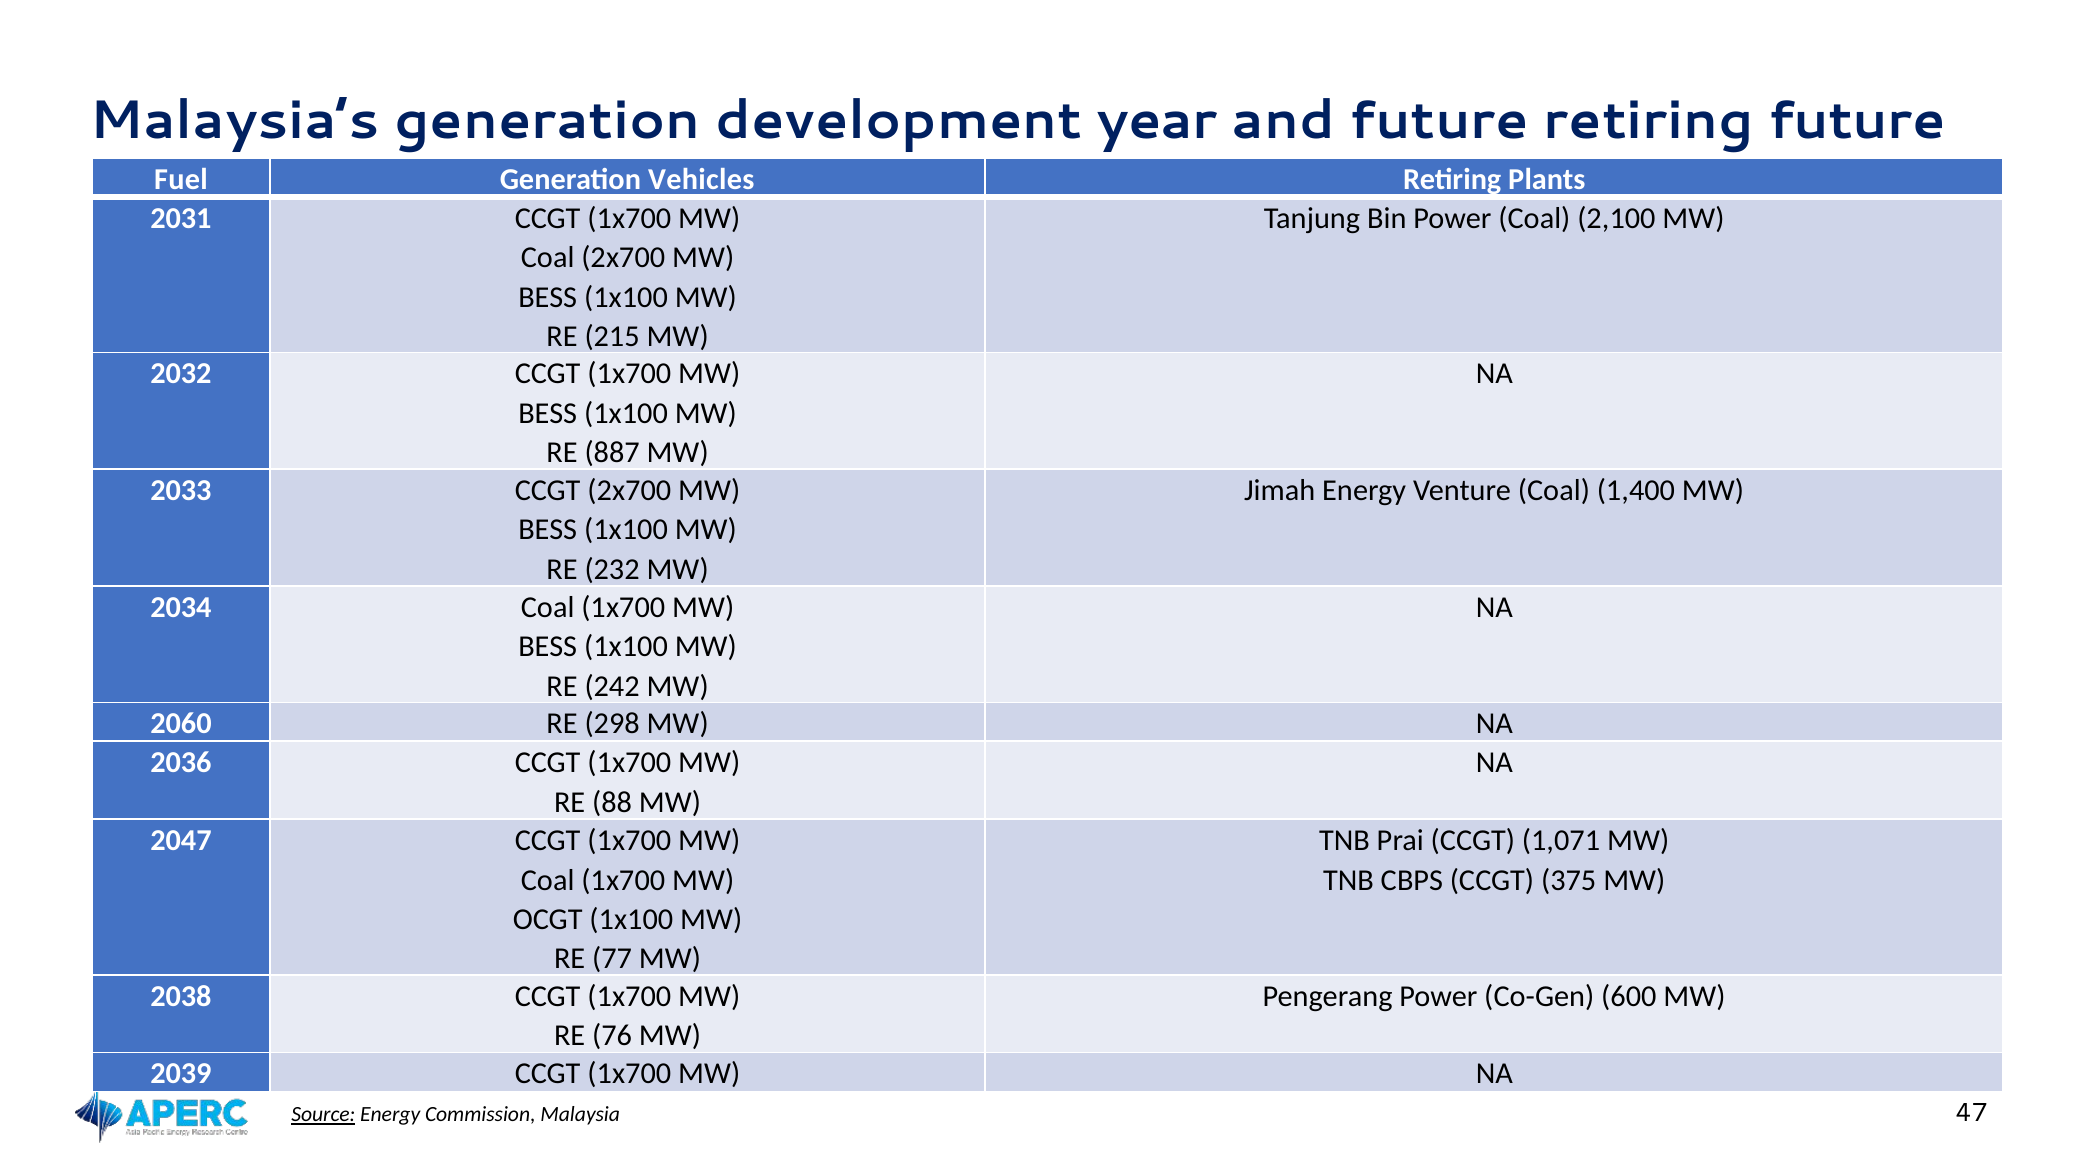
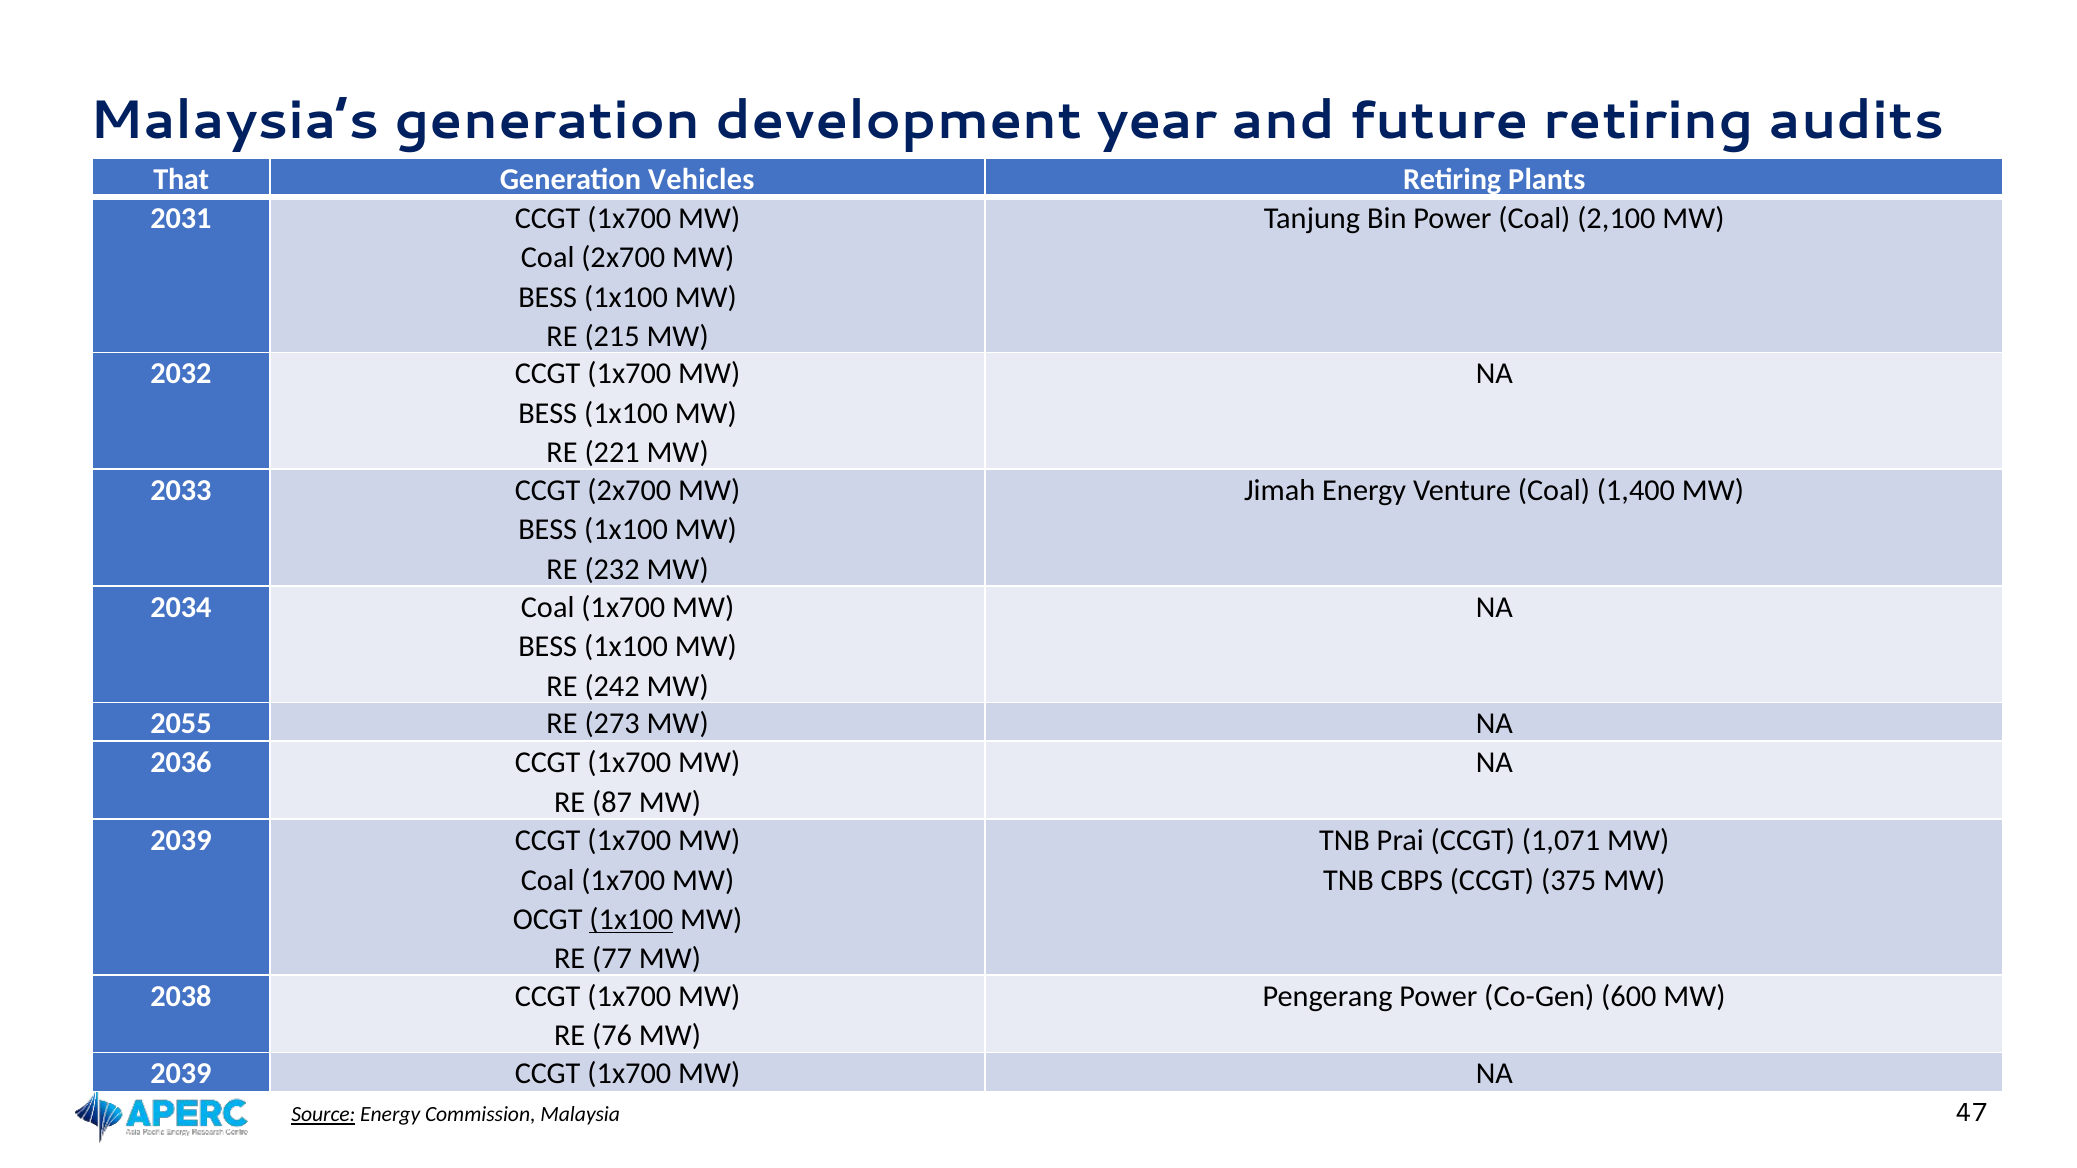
retiring future: future -> audits
Fuel: Fuel -> That
887: 887 -> 221
2060: 2060 -> 2055
298: 298 -> 273
88: 88 -> 87
2047 at (181, 841): 2047 -> 2039
1x100 at (631, 920) underline: none -> present
